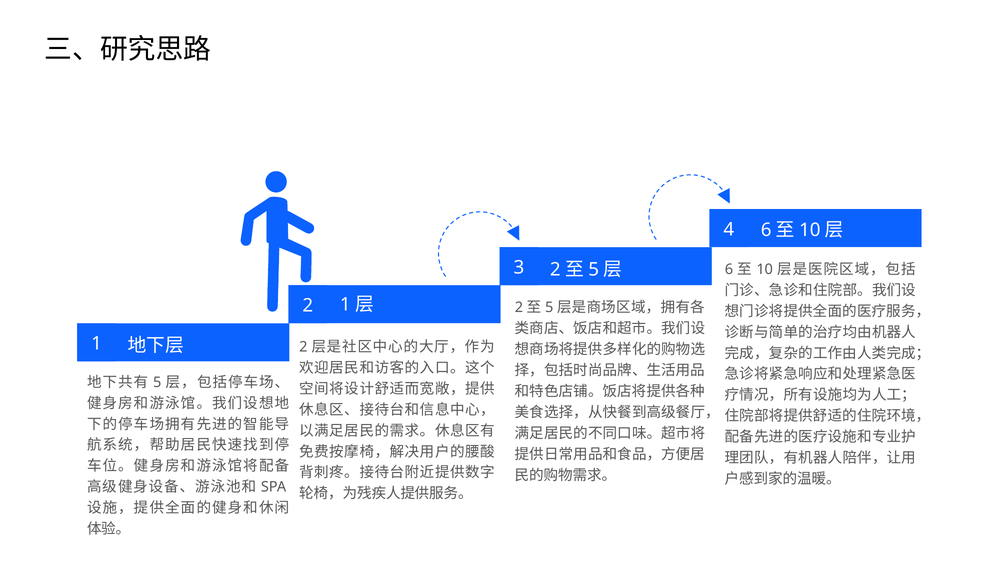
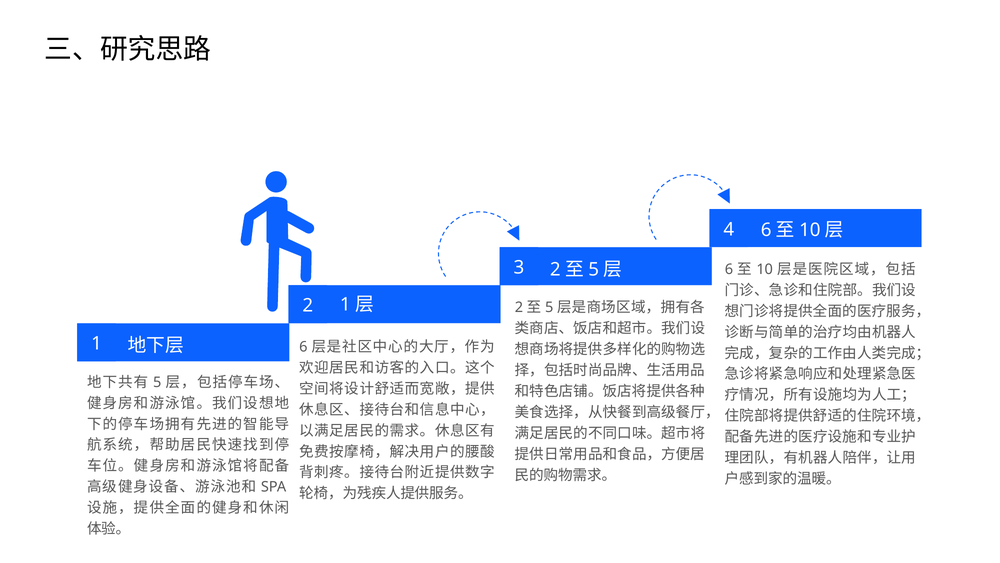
2 at (303, 347): 2 -> 6
